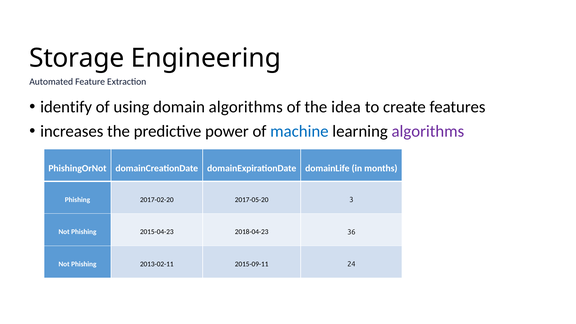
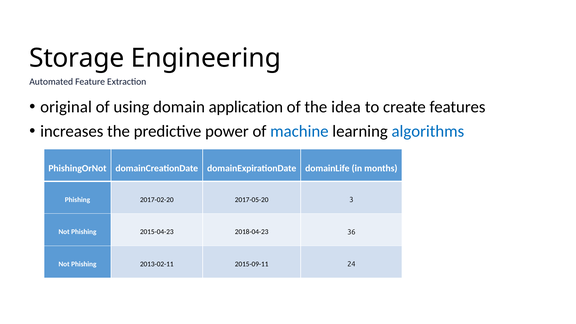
identify: identify -> original
domain algorithms: algorithms -> application
algorithms at (428, 131) colour: purple -> blue
